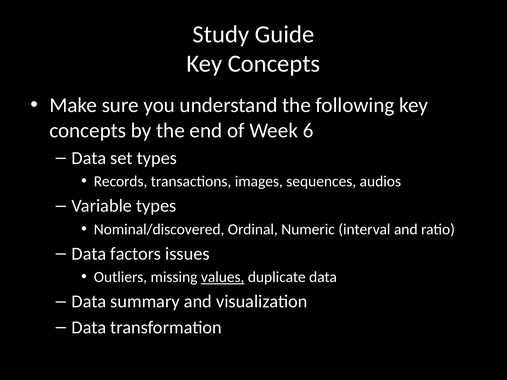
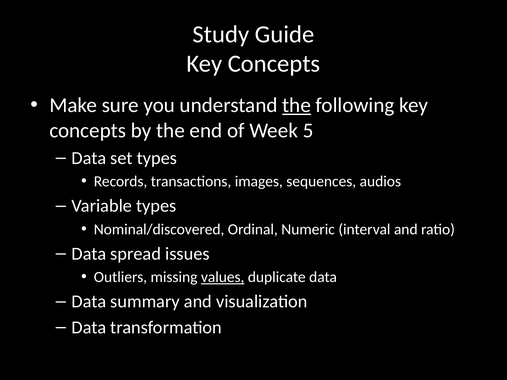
the at (297, 105) underline: none -> present
6: 6 -> 5
factors: factors -> spread
